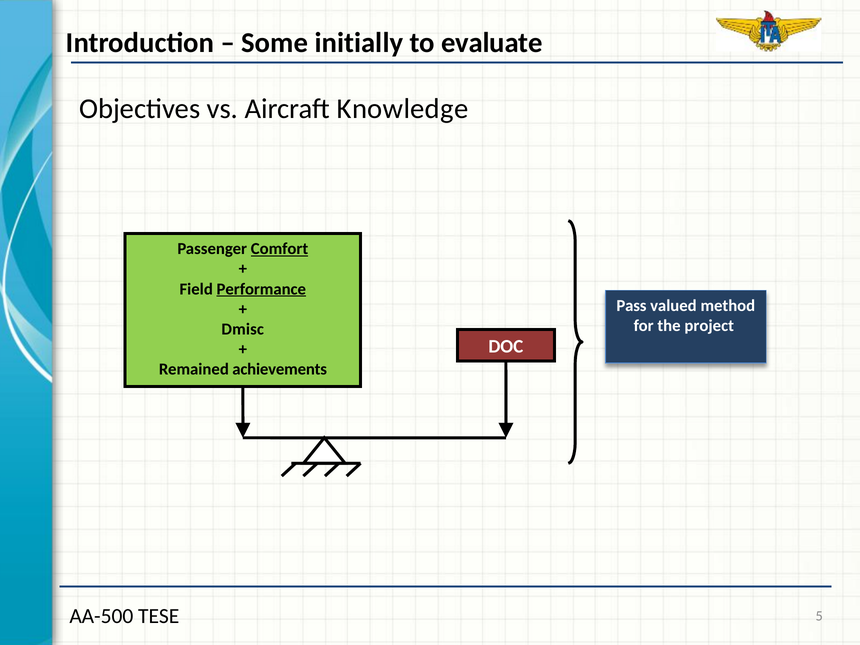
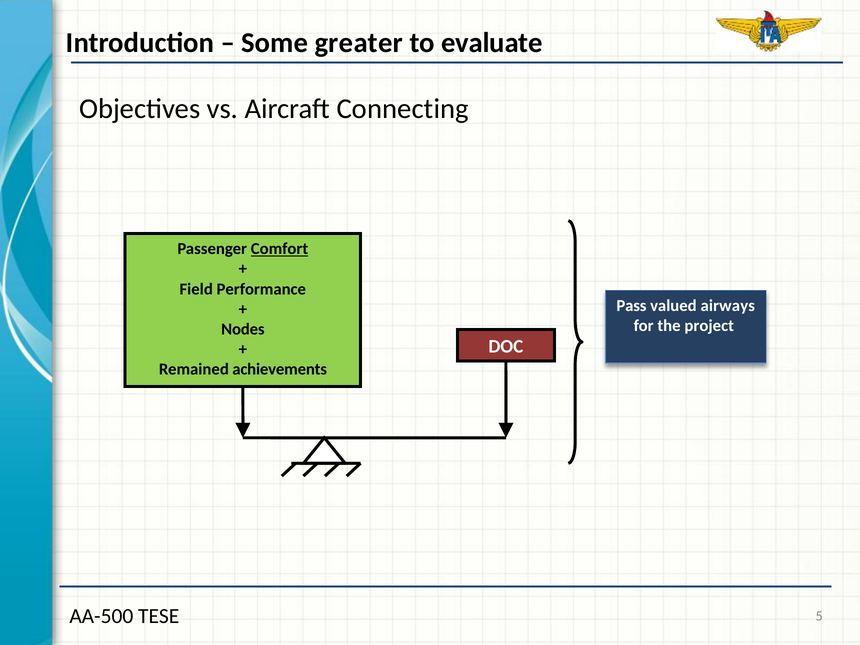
initially: initially -> greater
Knowledge: Knowledge -> Connecting
Performance underline: present -> none
method: method -> airways
Dmisc: Dmisc -> Nodes
